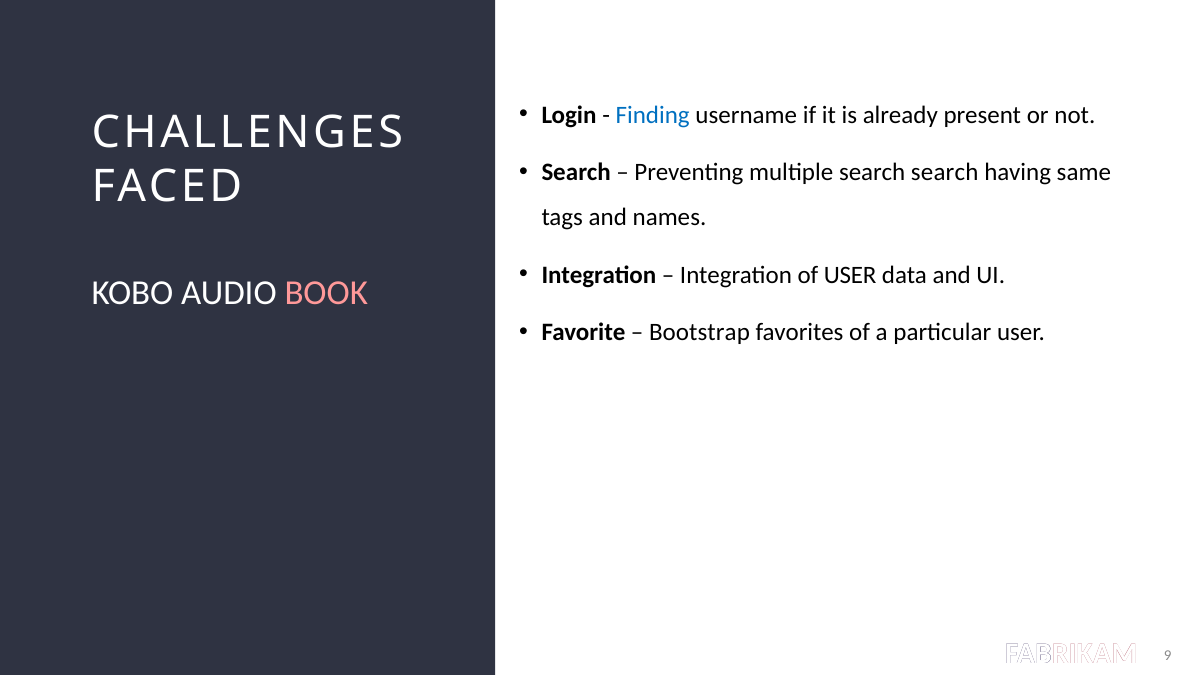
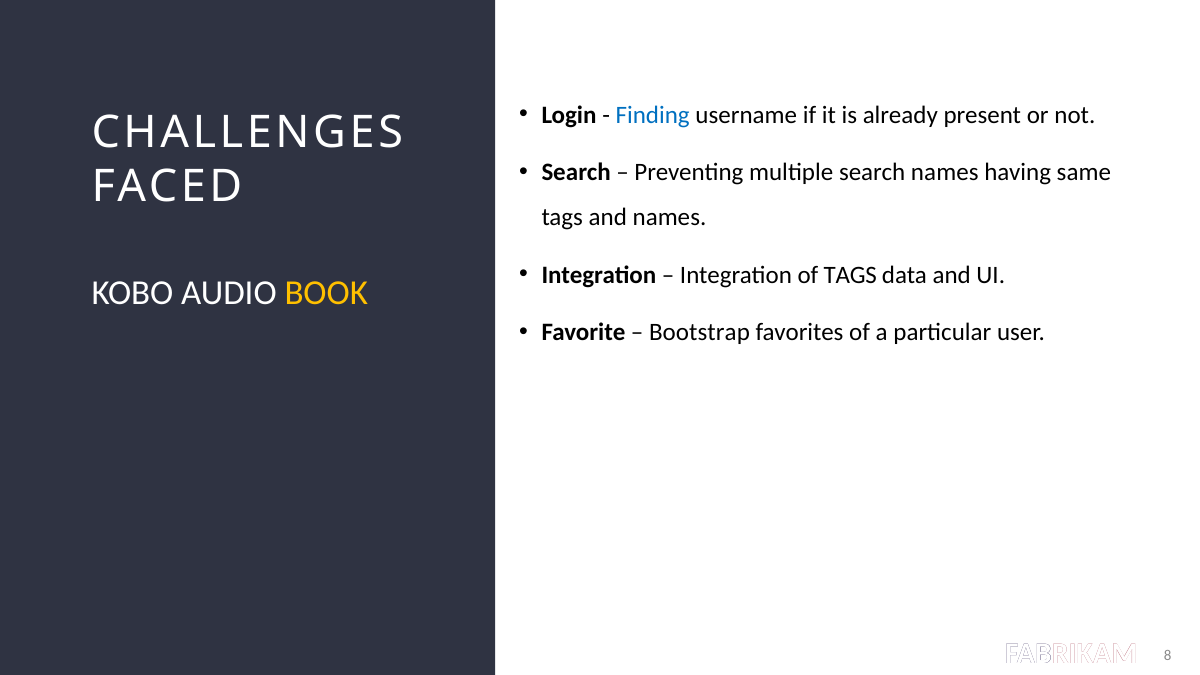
search search: search -> names
of USER: USER -> TAGS
BOOK colour: pink -> yellow
9: 9 -> 8
